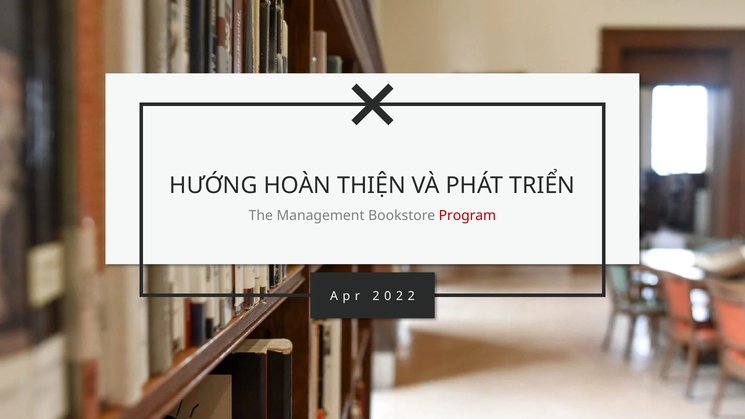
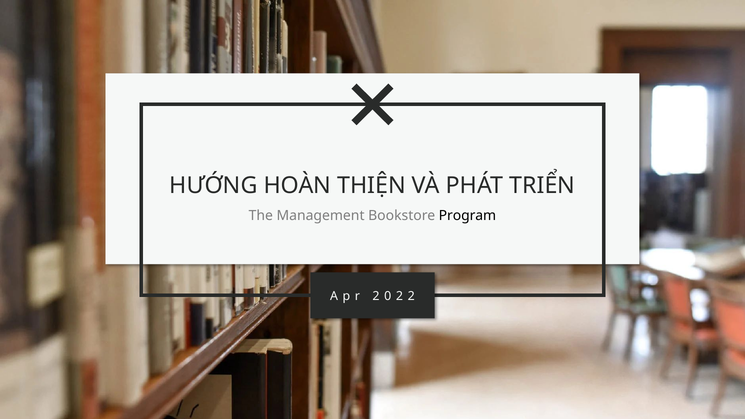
Program colour: red -> black
